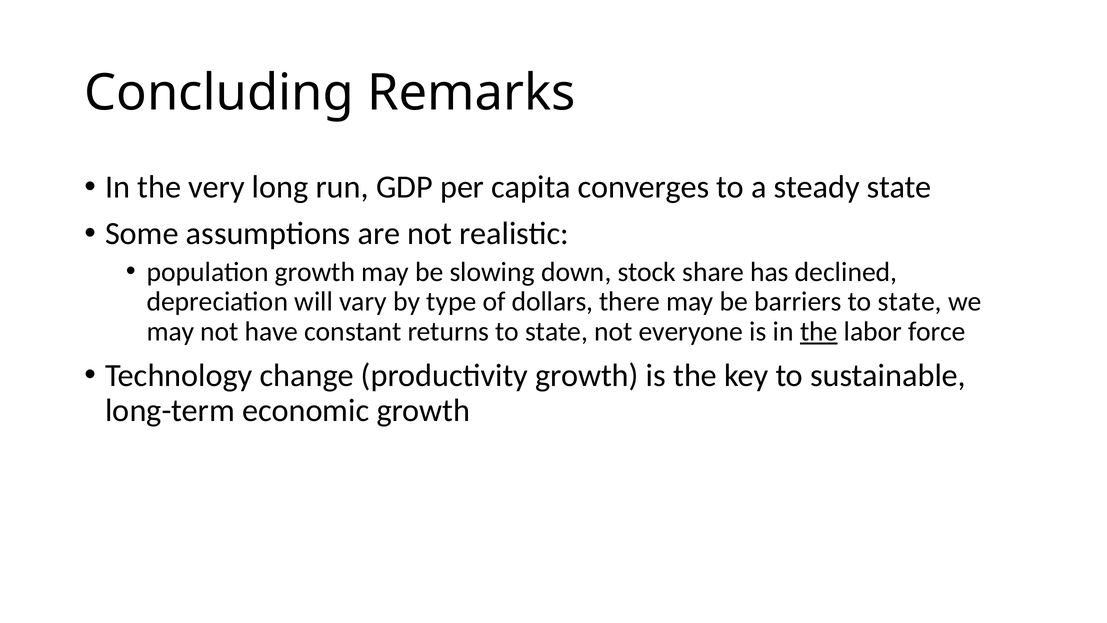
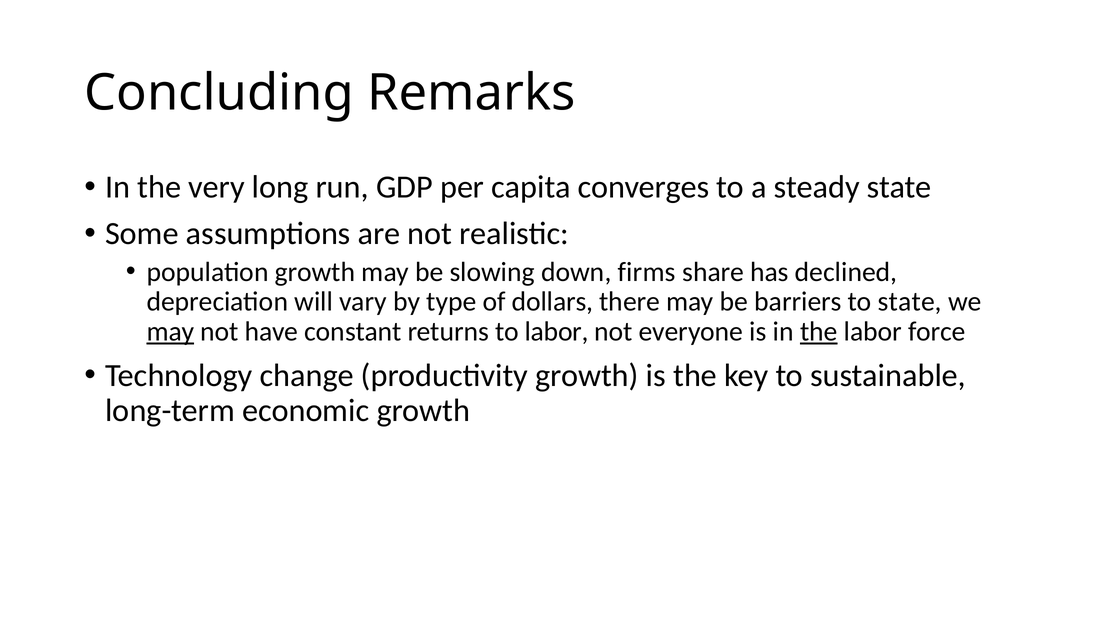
stock: stock -> firms
may at (170, 331) underline: none -> present
returns to state: state -> labor
